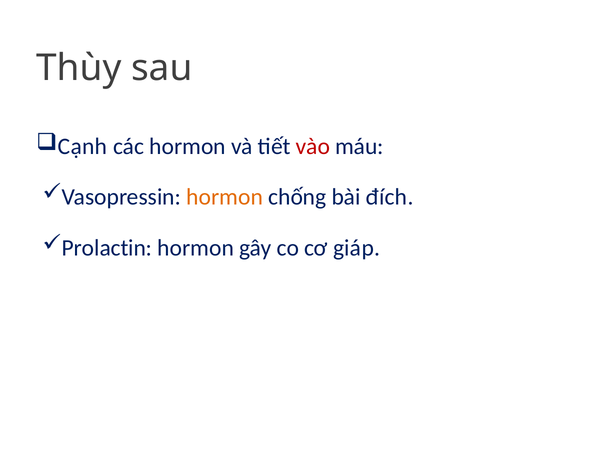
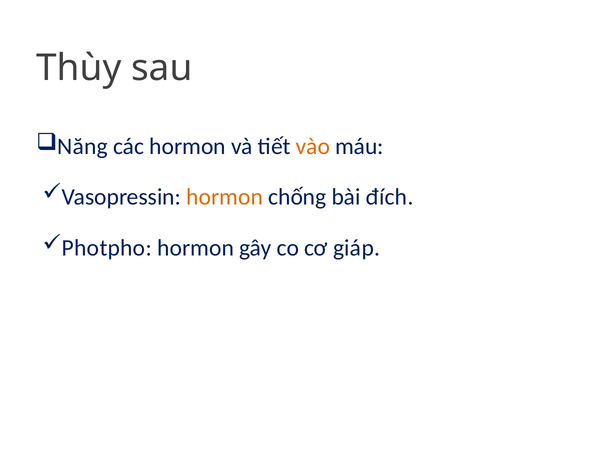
Cạnh: Cạnh -> Năng
vào colour: red -> orange
Prolactin: Prolactin -> Photpho
